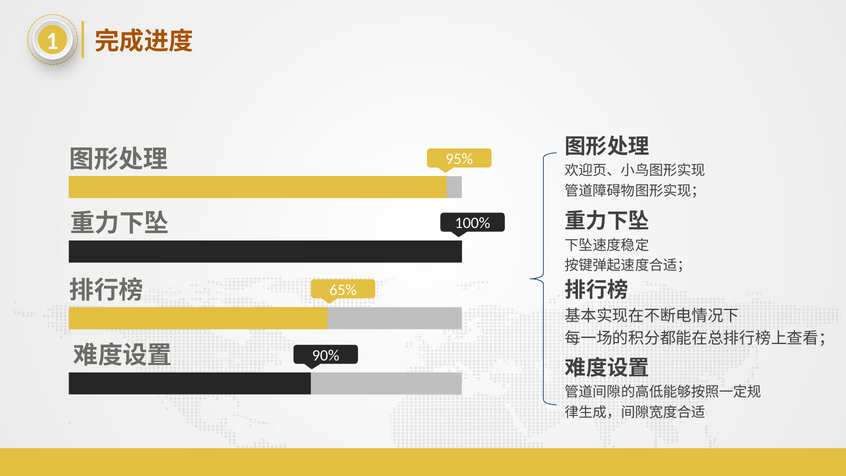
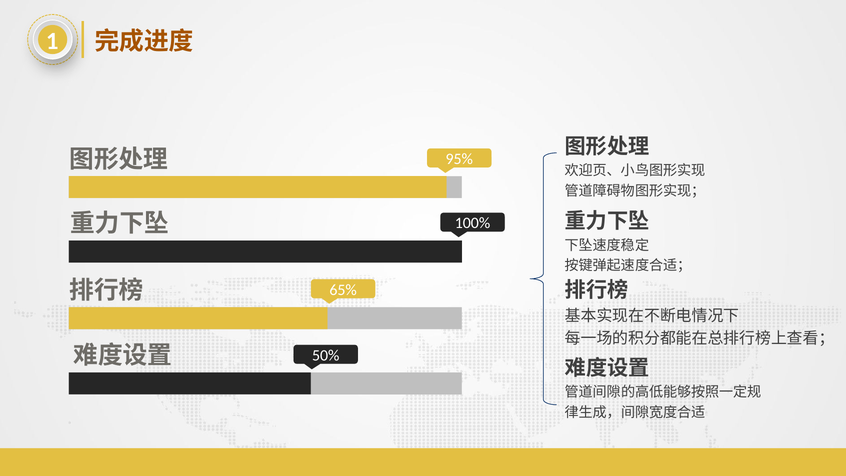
90%: 90% -> 50%
